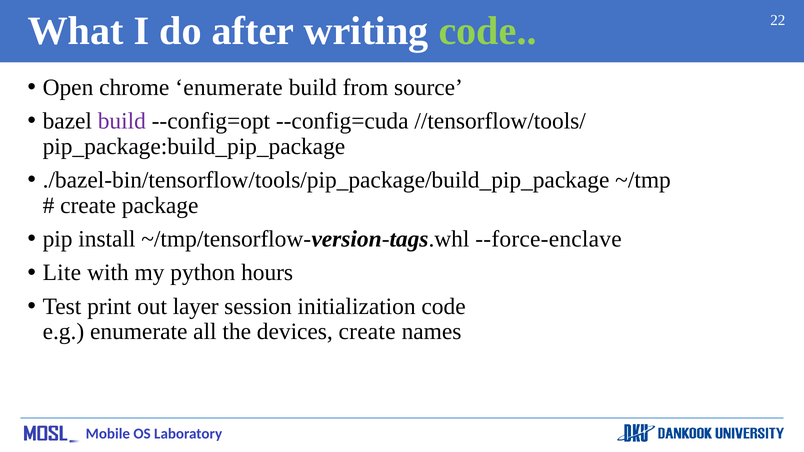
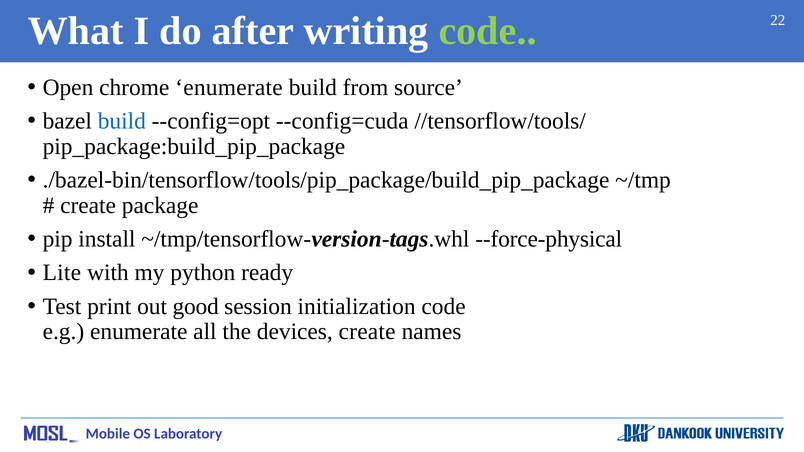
build at (122, 121) colour: purple -> blue
--force-enclave: --force-enclave -> --force-physical
hours: hours -> ready
layer: layer -> good
